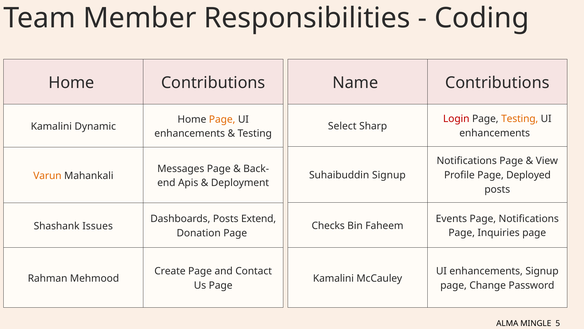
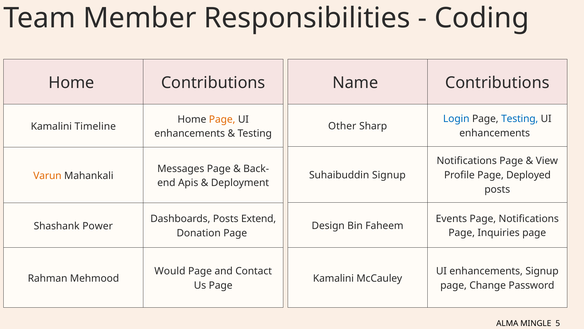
Login colour: red -> blue
Testing at (520, 119) colour: orange -> blue
Select: Select -> Other
Dynamic: Dynamic -> Timeline
Checks: Checks -> Design
Issues: Issues -> Power
Create: Create -> Would
